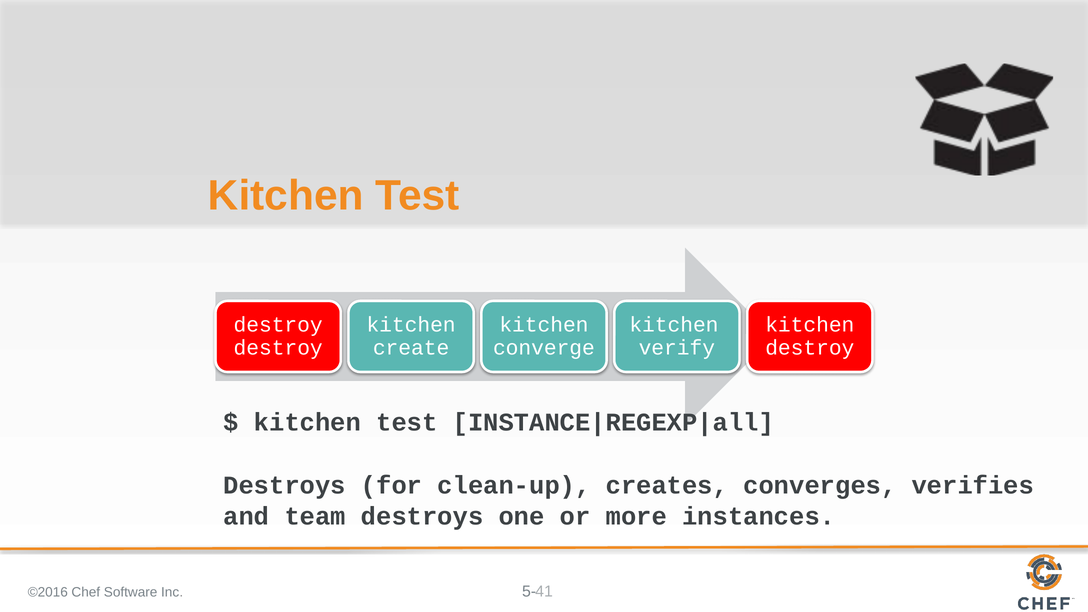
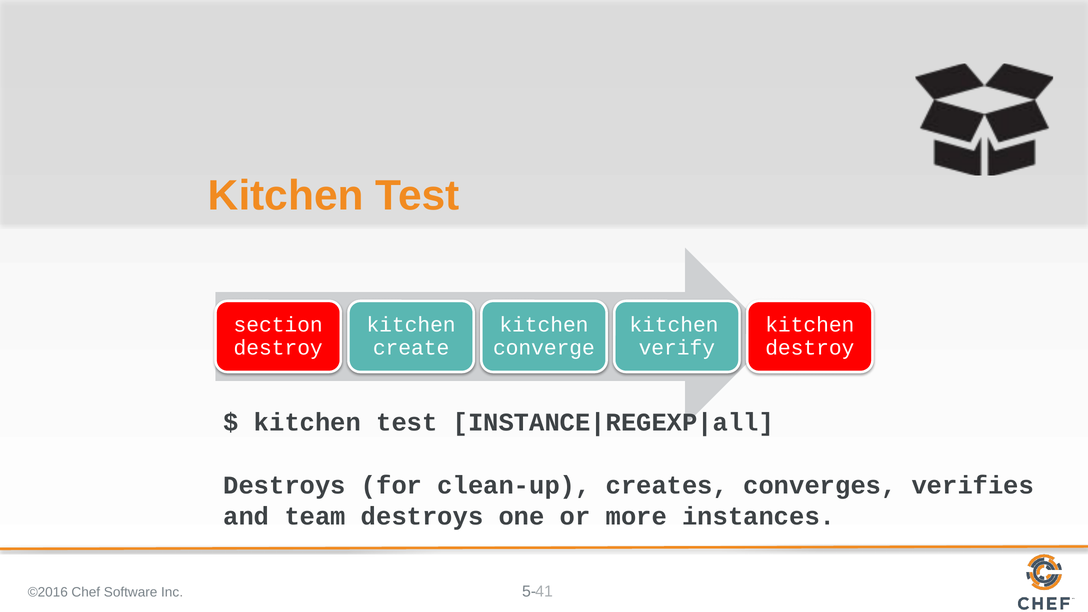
destroy at (278, 325): destroy -> section
